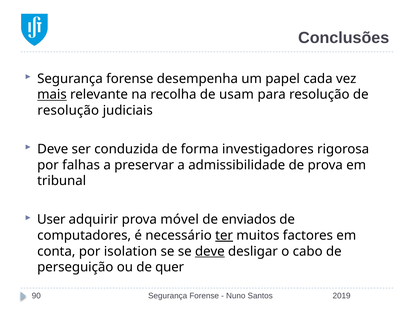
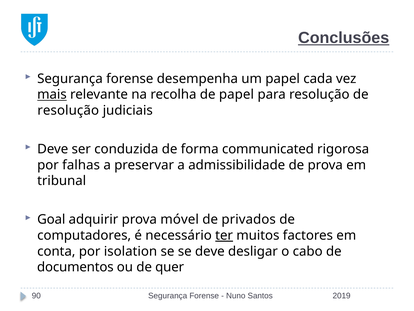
Conclusões underline: none -> present
de usam: usam -> papel
investigadores: investigadores -> communicated
User: User -> Goal
enviados: enviados -> privados
deve at (210, 251) underline: present -> none
perseguição: perseguição -> documentos
